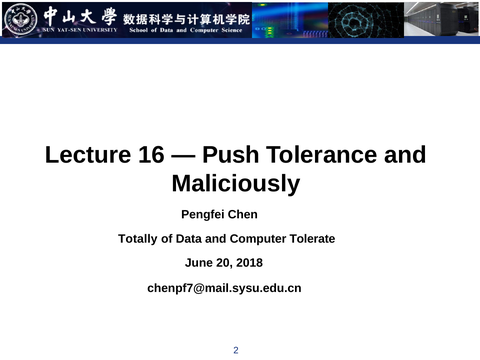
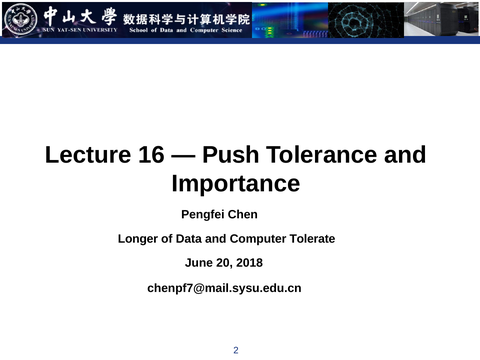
Maliciously: Maliciously -> Importance
Totally: Totally -> Longer
